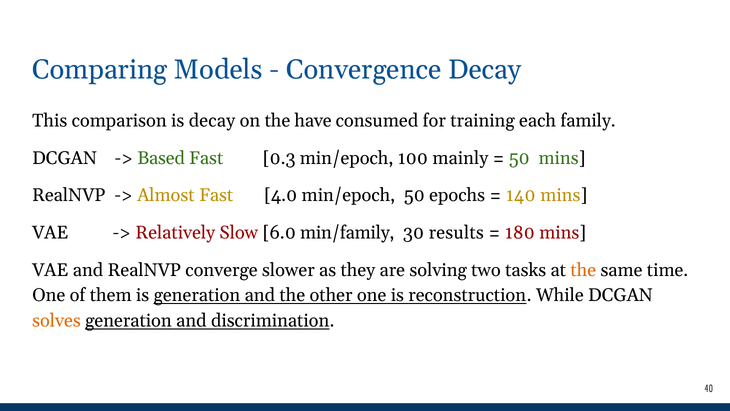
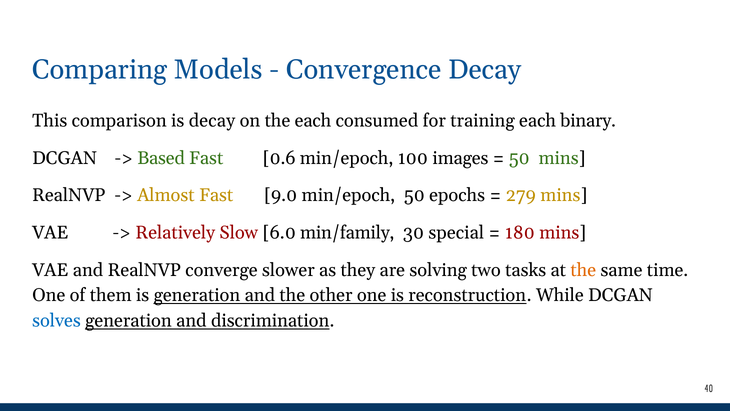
the have: have -> each
family: family -> binary
0.3: 0.3 -> 0.6
mainly: mainly -> images
4.0: 4.0 -> 9.0
140: 140 -> 279
results: results -> special
solves colour: orange -> blue
